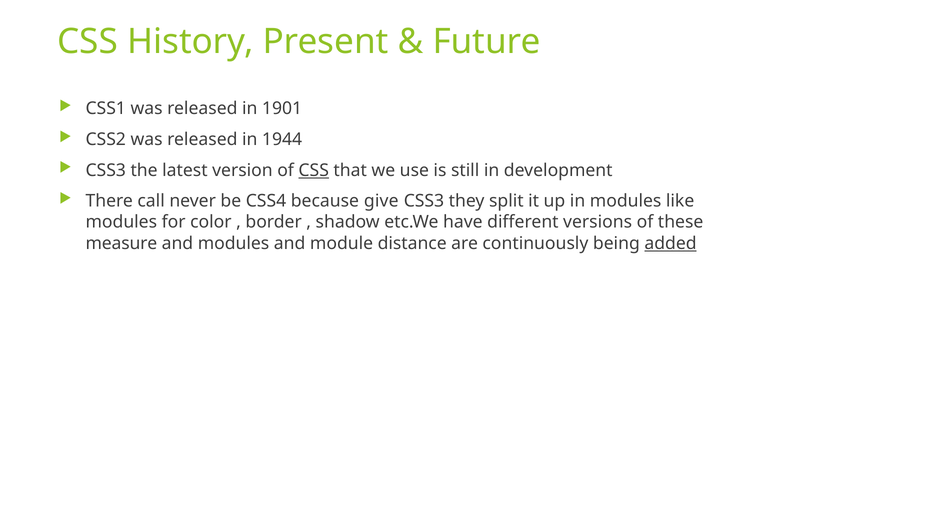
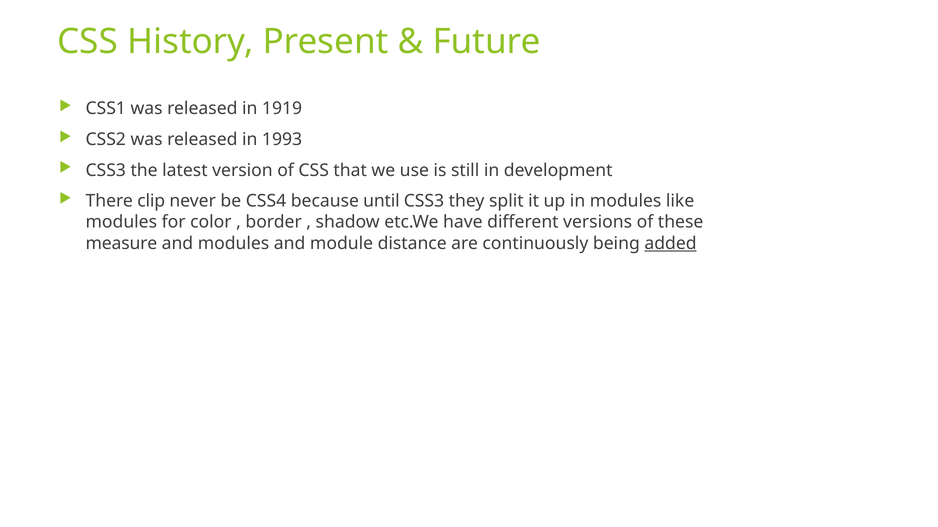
1901: 1901 -> 1919
1944: 1944 -> 1993
CSS at (314, 170) underline: present -> none
call: call -> clip
give: give -> until
